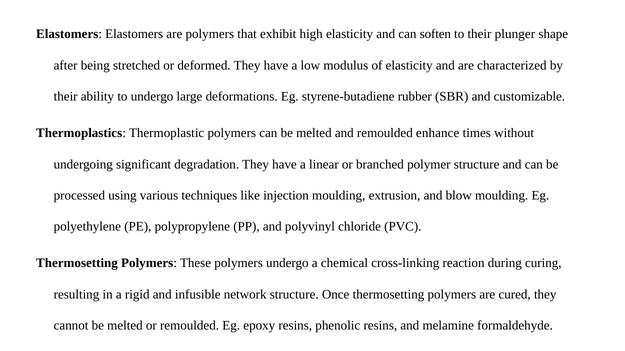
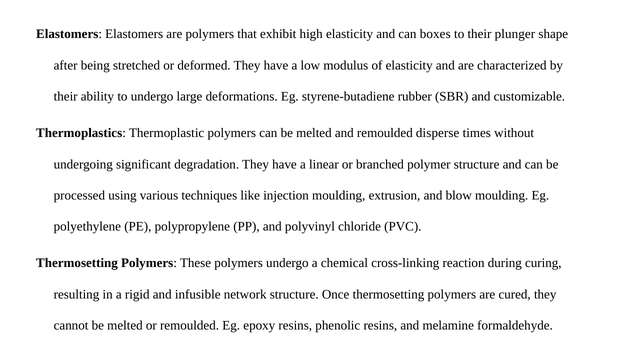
soften: soften -> boxes
enhance: enhance -> disperse
